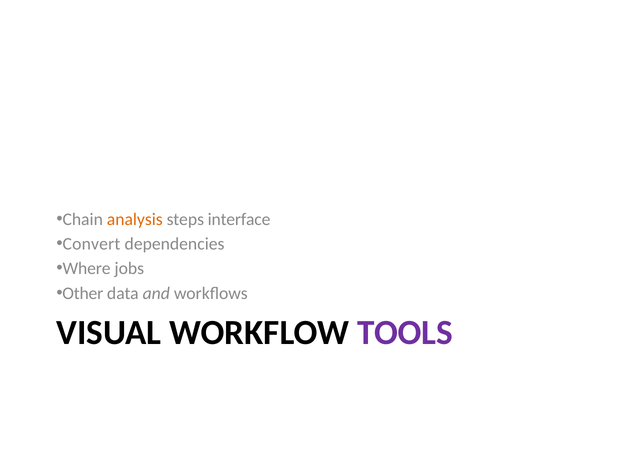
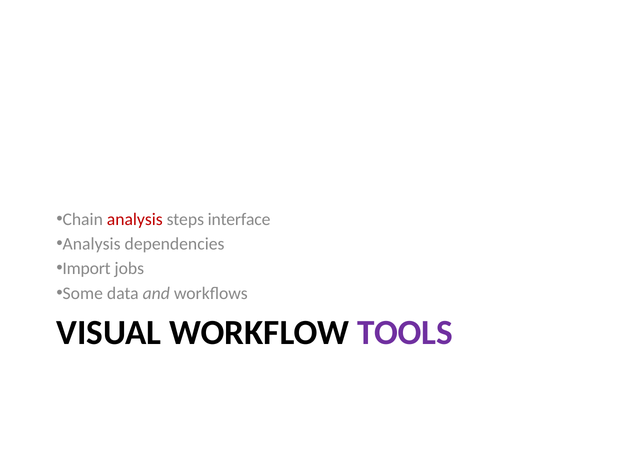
analysis at (135, 219) colour: orange -> red
Convert at (91, 244): Convert -> Analysis
Where: Where -> Import
Other: Other -> Some
